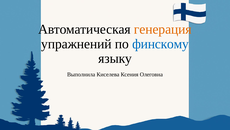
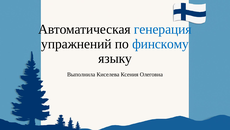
генерация colour: orange -> blue
